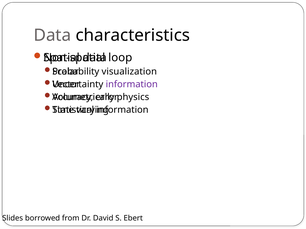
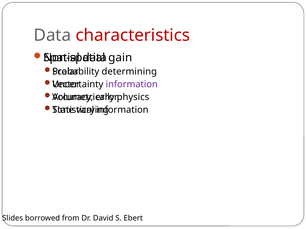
characteristics colour: black -> red
loop: loop -> gain
visualization: visualization -> determining
